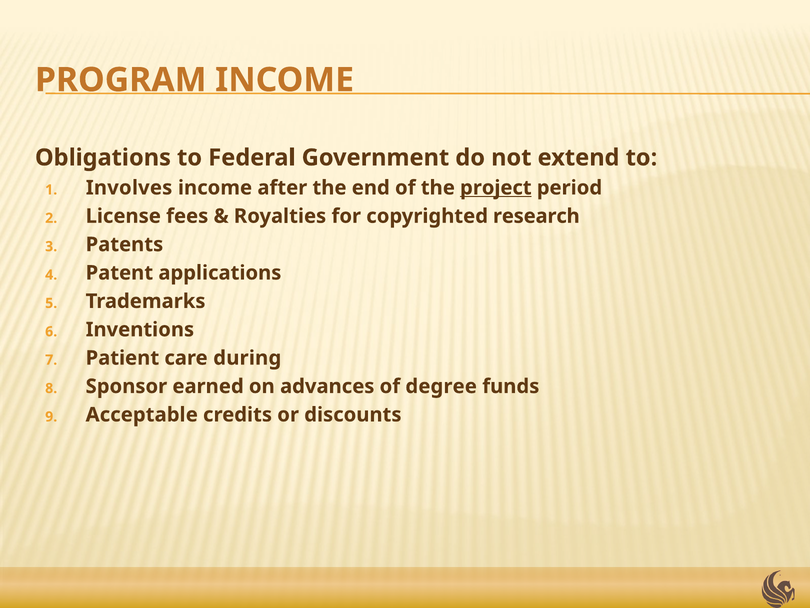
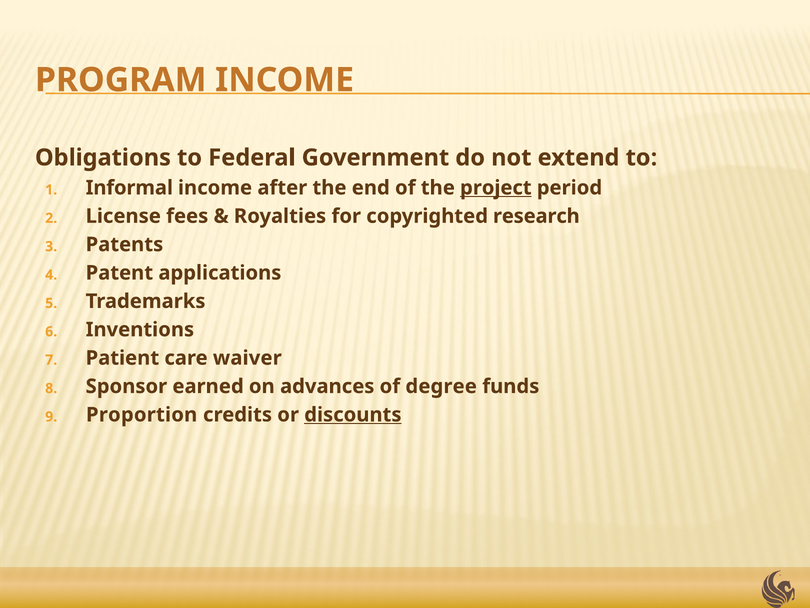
Involves: Involves -> Informal
during: during -> waiver
Acceptable: Acceptable -> Proportion
discounts underline: none -> present
